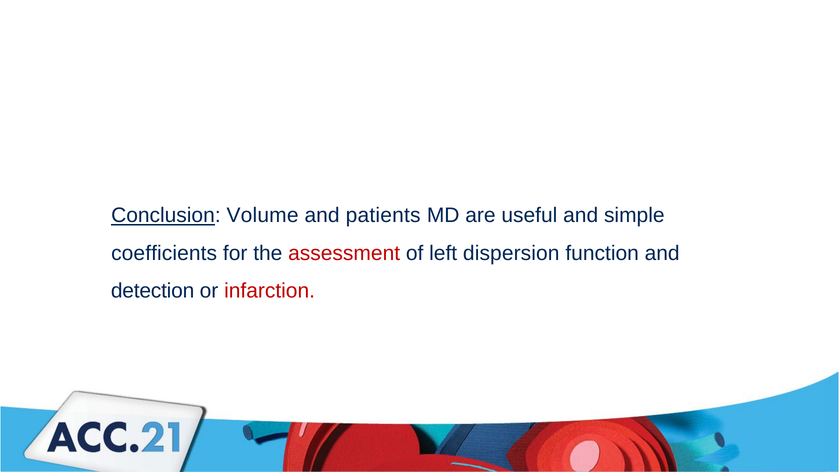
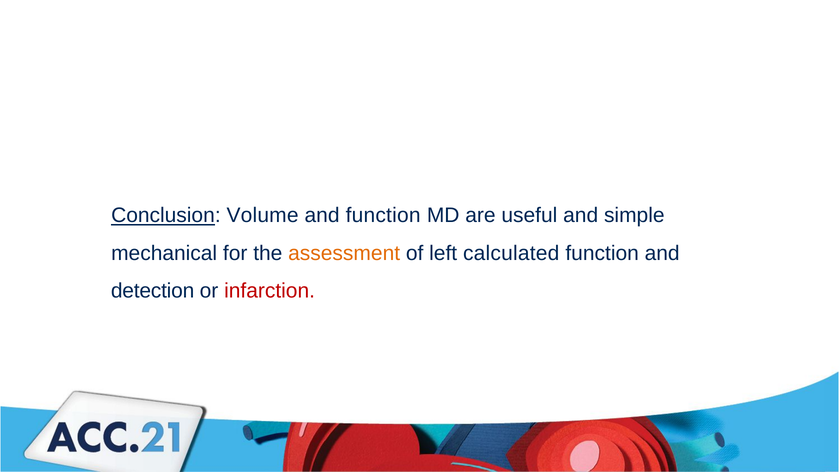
and patients: patients -> function
coefficients: coefficients -> mechanical
assessment colour: red -> orange
dispersion: dispersion -> calculated
